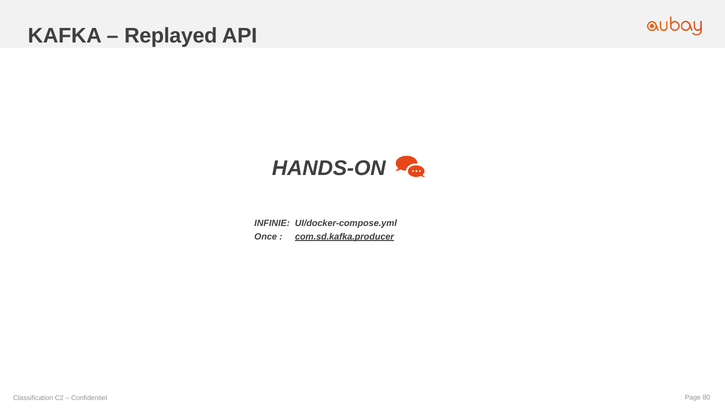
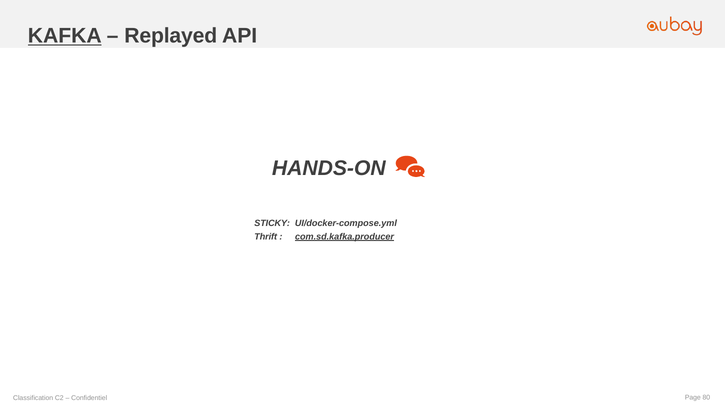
KAFKA underline: none -> present
INFINIE: INFINIE -> STICKY
Once: Once -> Thrift
